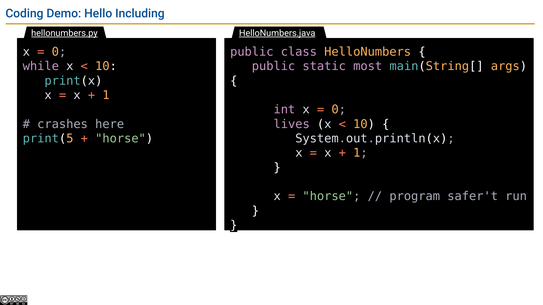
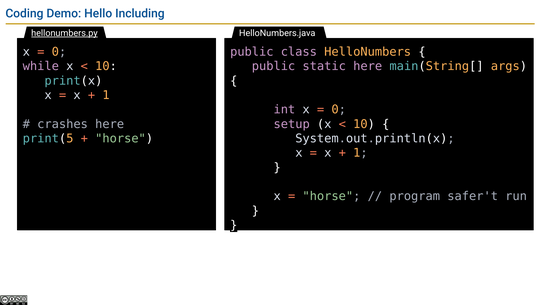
HelloNumbers.java underline: present -> none
static most: most -> here
lives: lives -> setup
